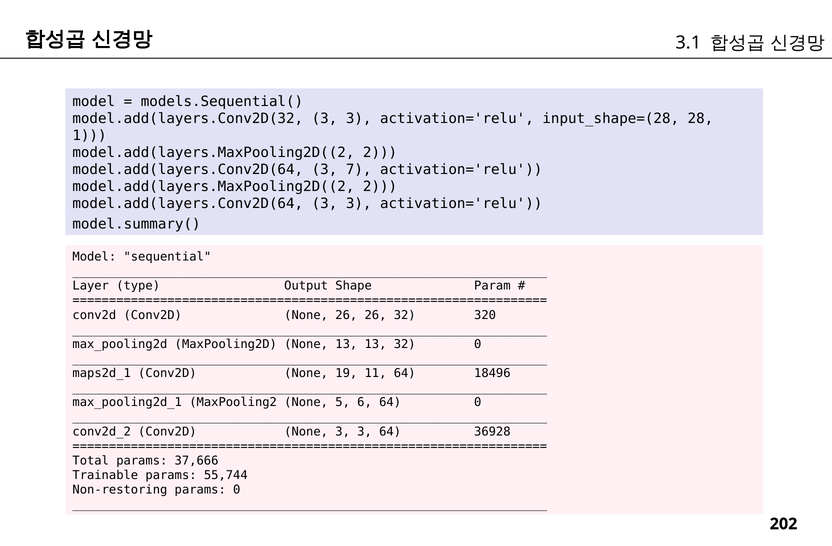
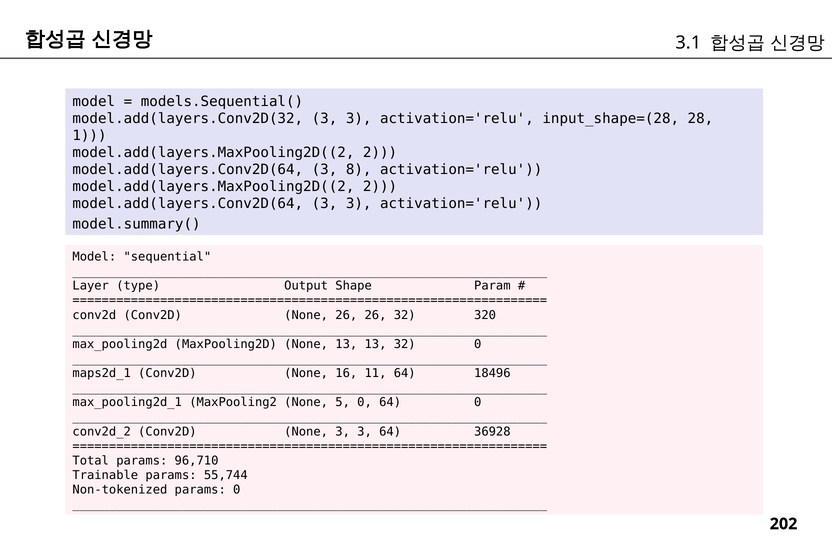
7: 7 -> 8
19: 19 -> 16
5 6: 6 -> 0
37,666: 37,666 -> 96,710
Non-restoring: Non-restoring -> Non-tokenized
